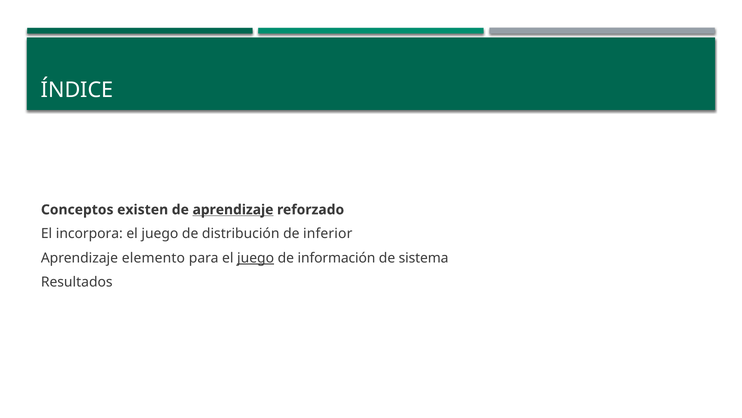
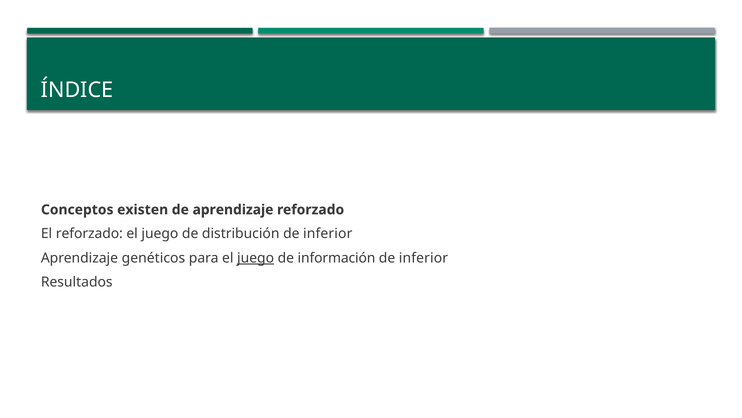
aprendizaje at (233, 209) underline: present -> none
El incorpora: incorpora -> reforzado
elemento: elemento -> genéticos
sistema at (424, 258): sistema -> inferior
